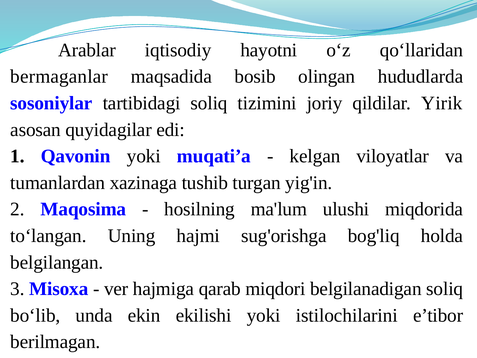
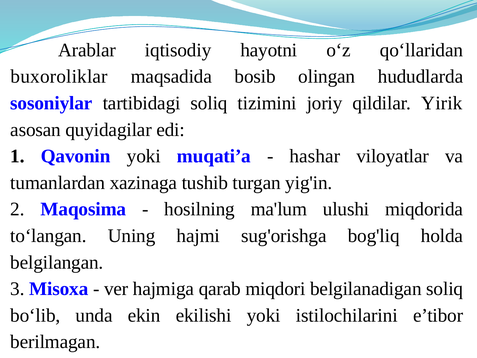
bermaganlar: bermaganlar -> buxoroliklar
kelgan: kelgan -> hashar
